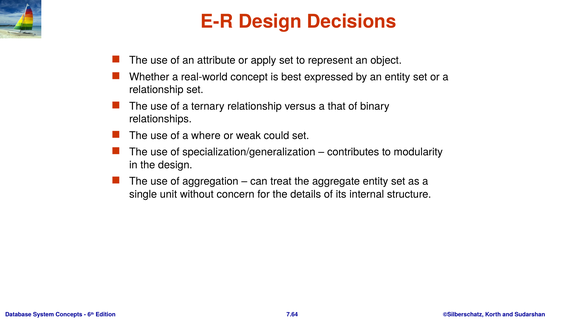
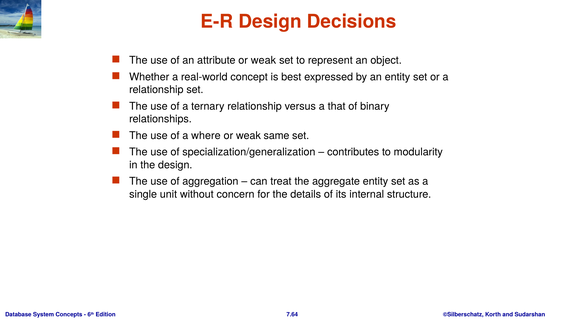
attribute or apply: apply -> weak
could: could -> same
